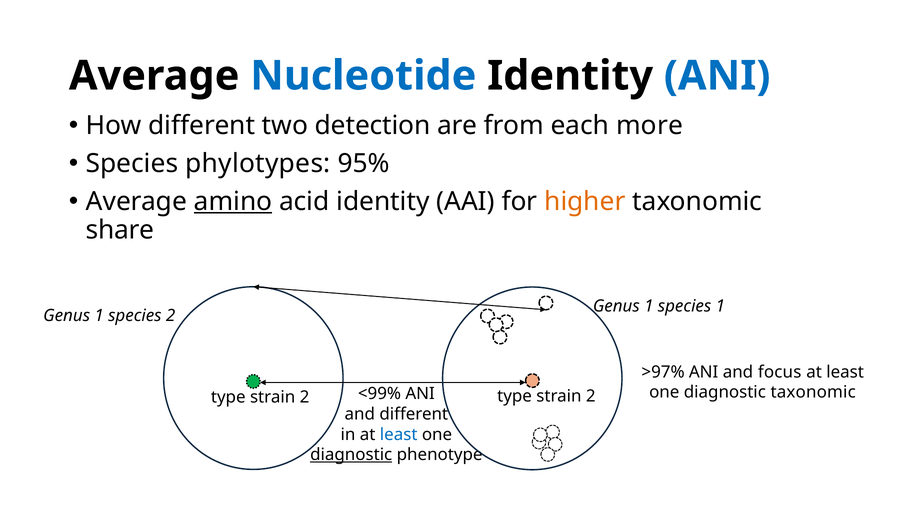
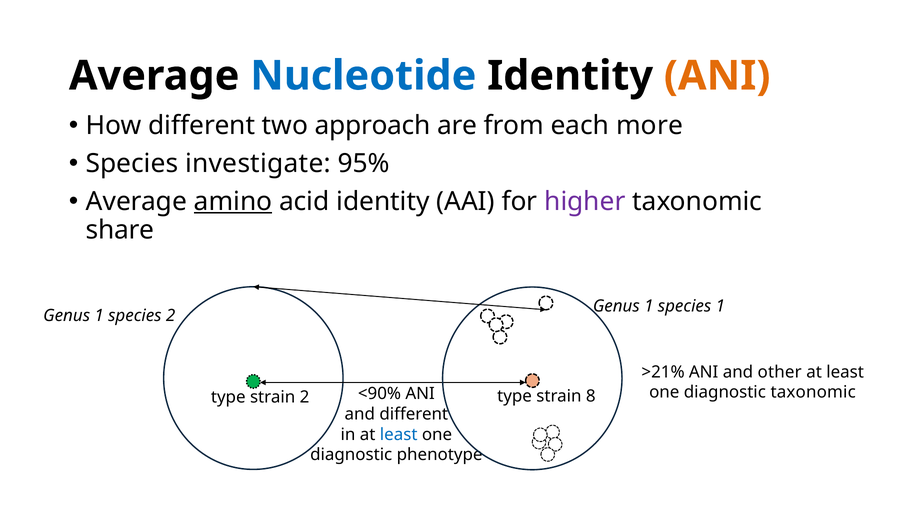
ANI at (717, 76) colour: blue -> orange
detection: detection -> approach
phylotypes: phylotypes -> investigate
higher colour: orange -> purple
>97%: >97% -> >21%
focus: focus -> other
2 at (591, 396): 2 -> 8
<99%: <99% -> <90%
diagnostic at (351, 455) underline: present -> none
